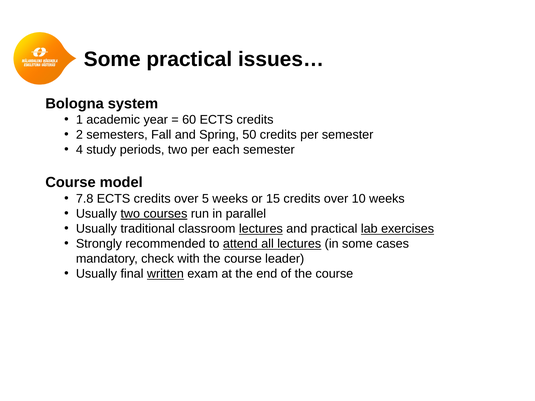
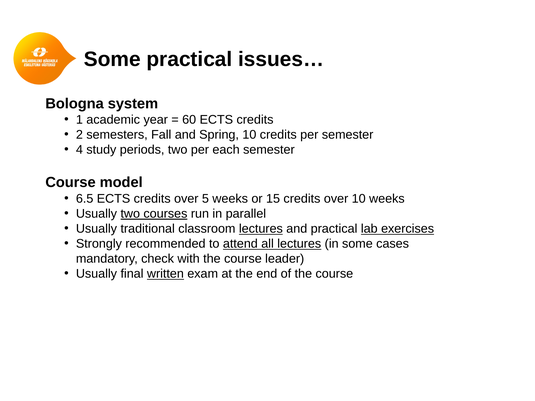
Spring 50: 50 -> 10
7.8: 7.8 -> 6.5
